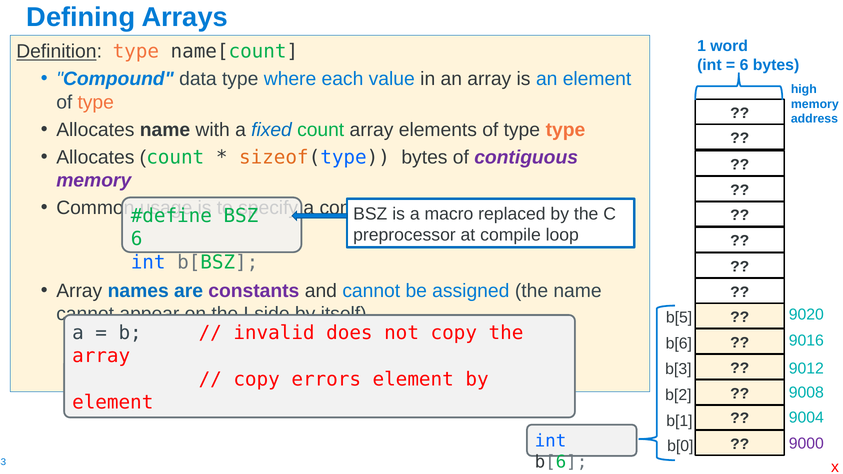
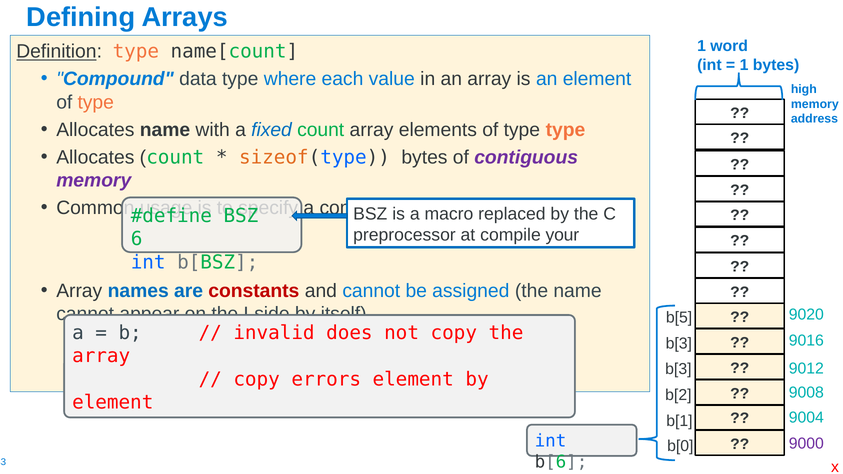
6 at (744, 65): 6 -> 1
loop: loop -> your
constants colour: purple -> red
b[6 at (679, 344): b[6 -> b[3
